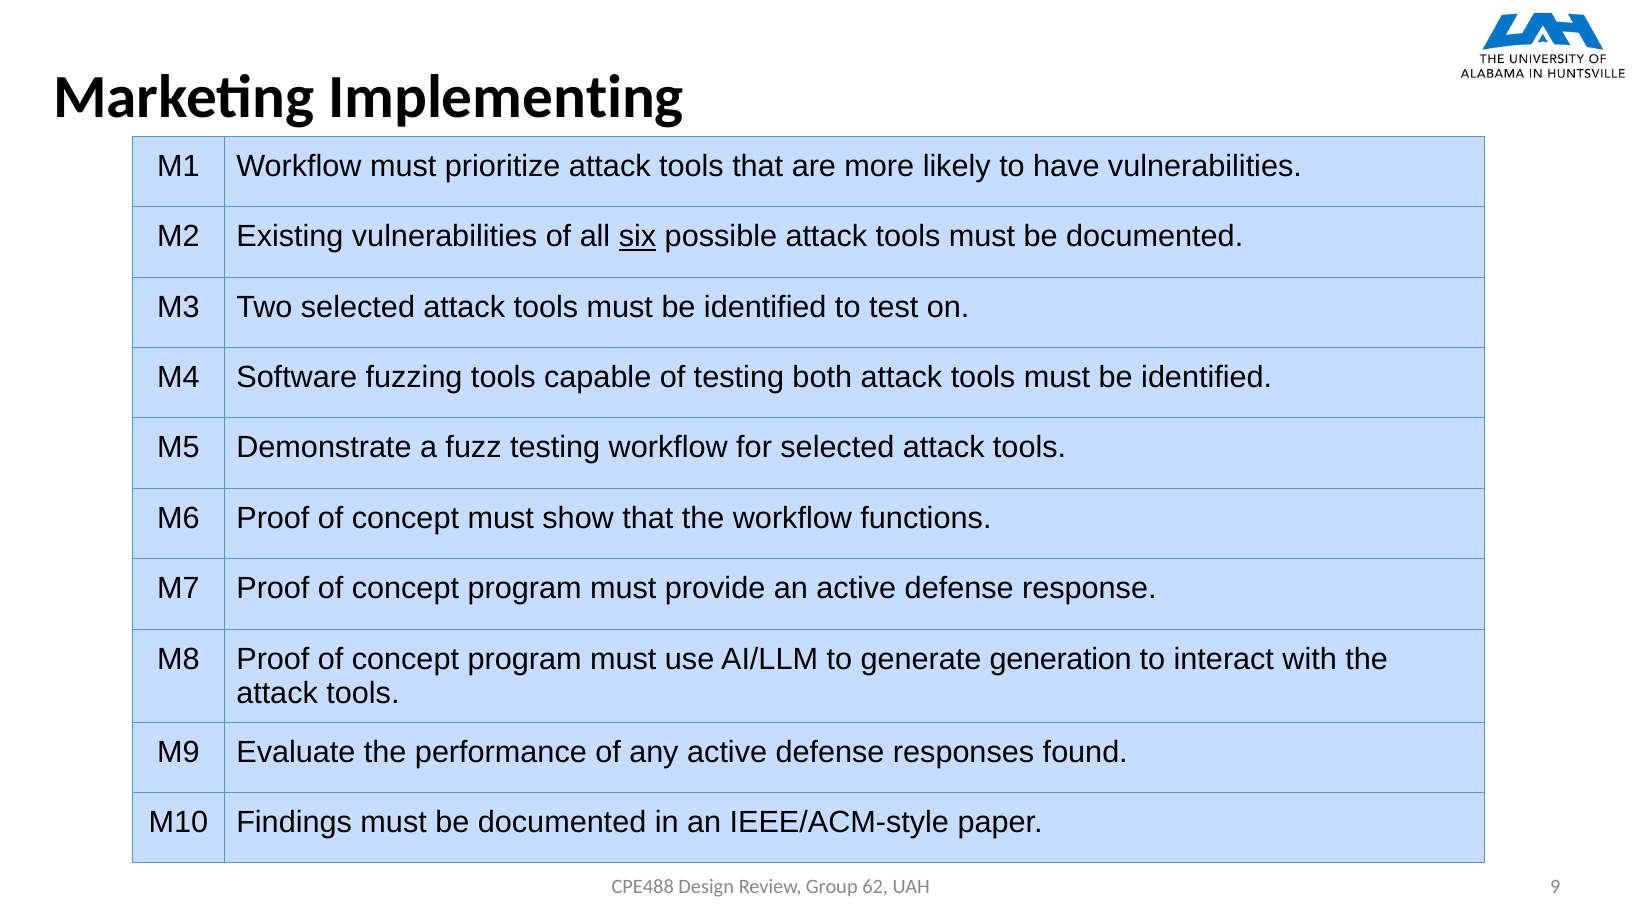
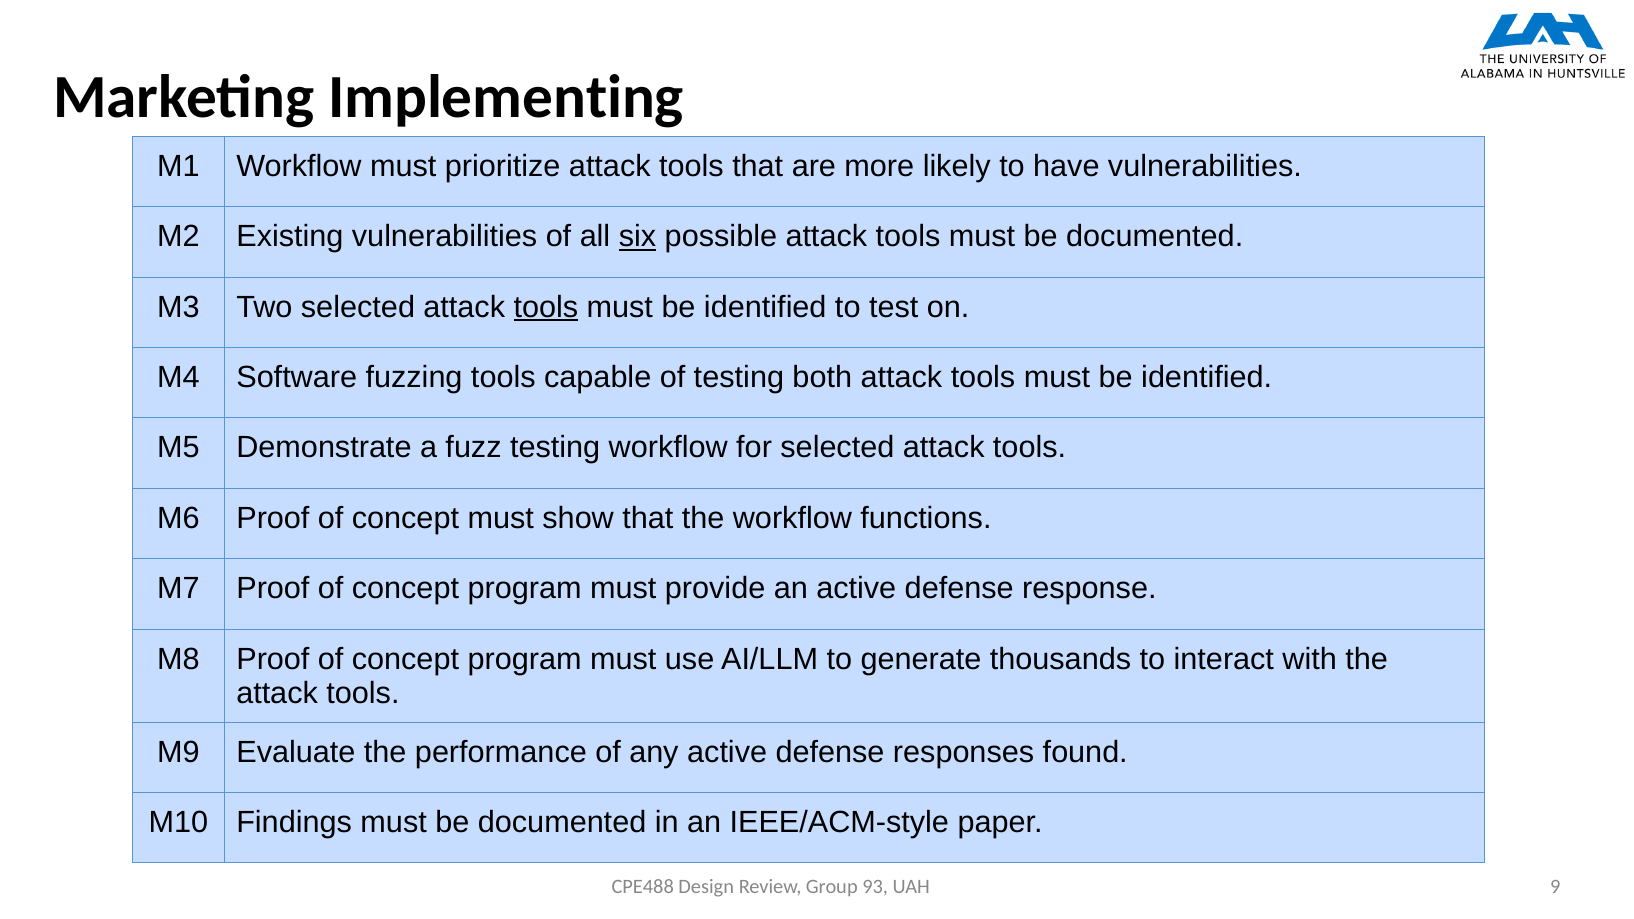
tools at (546, 307) underline: none -> present
generation: generation -> thousands
62: 62 -> 93
